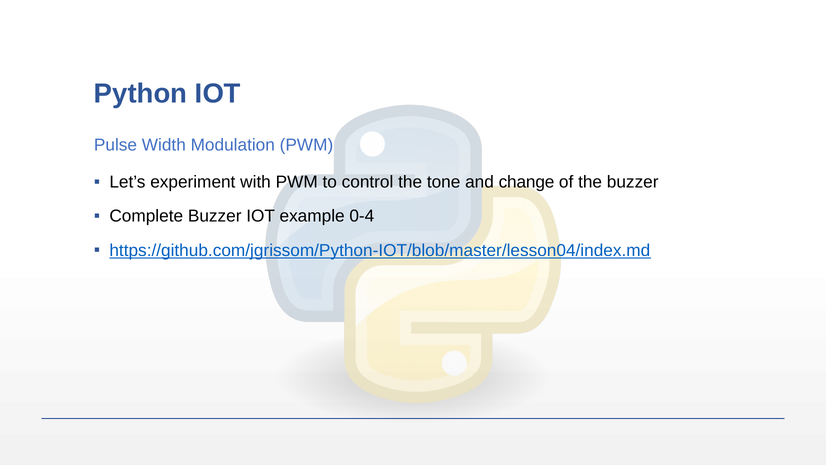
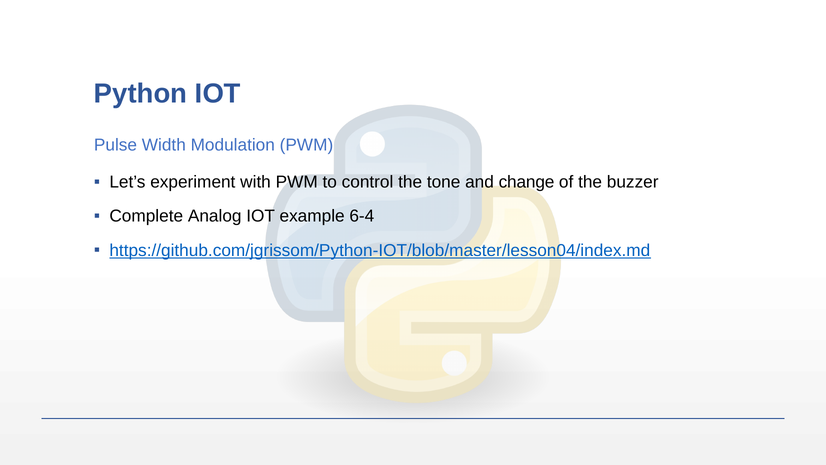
Complete Buzzer: Buzzer -> Analog
0-4: 0-4 -> 6-4
